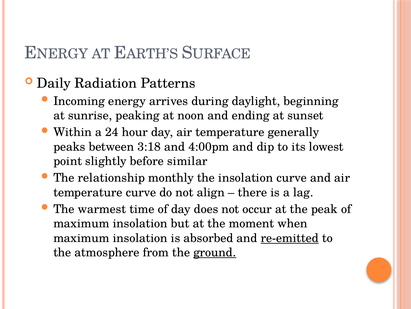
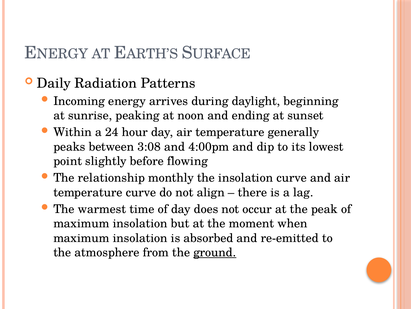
3:18: 3:18 -> 3:08
similar: similar -> flowing
re-emitted underline: present -> none
